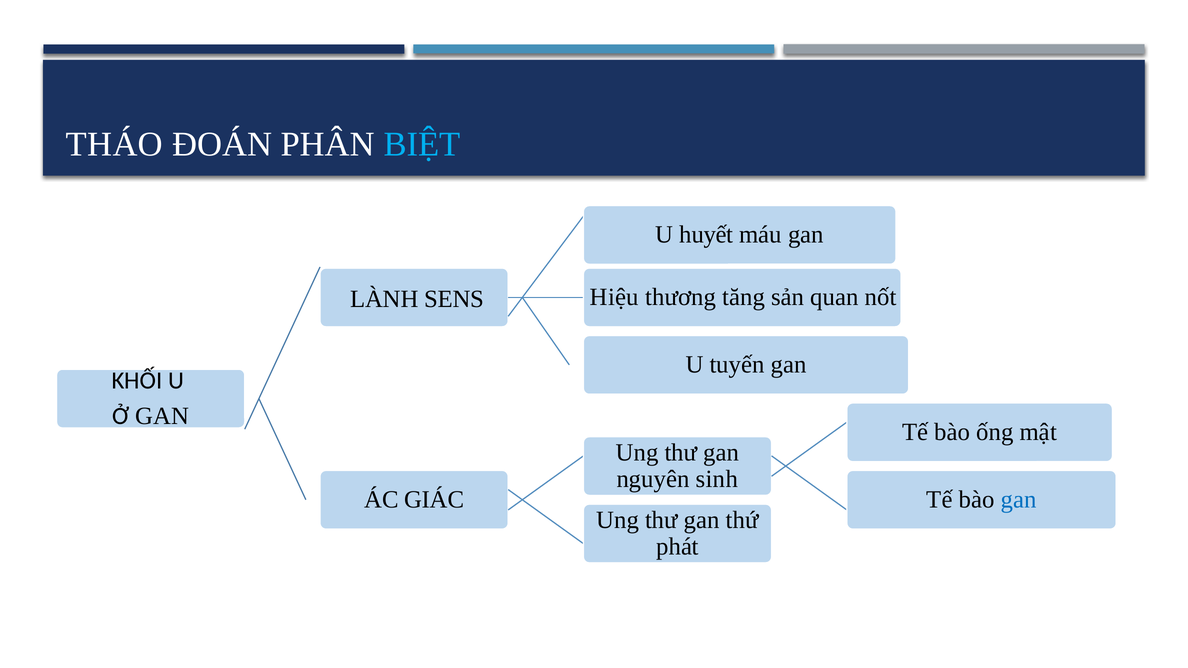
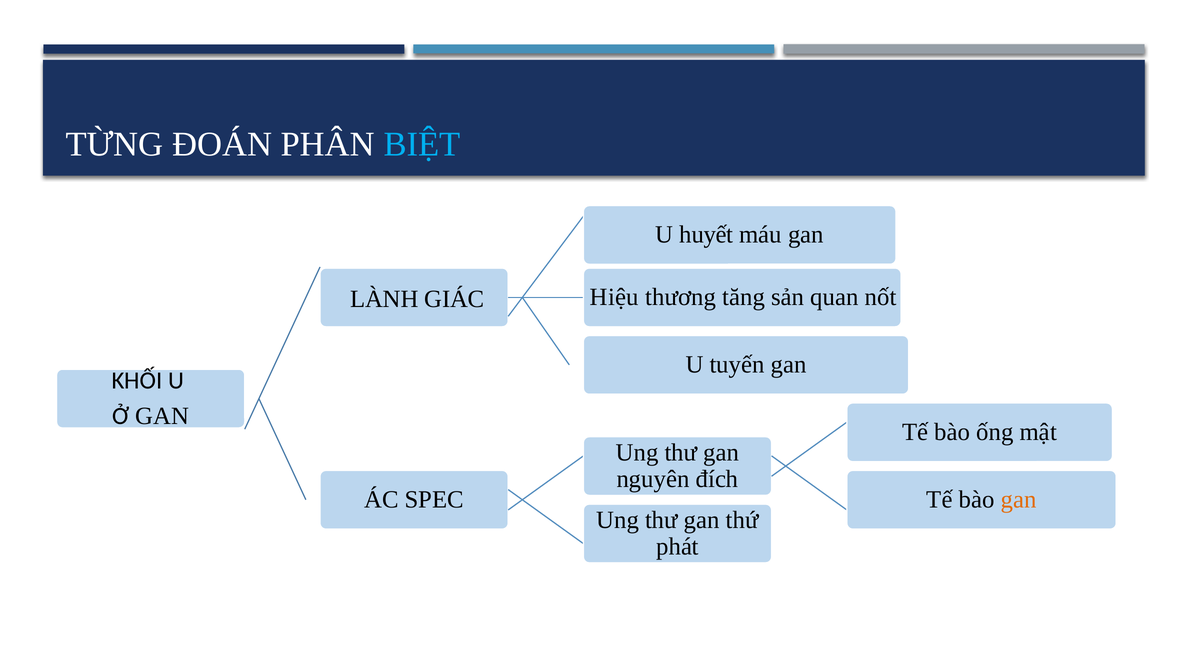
THÁO: THÁO -> TỪNG
SENS: SENS -> GIÁC
sinh: sinh -> đích
GIÁC: GIÁC -> SPEC
gan at (1019, 500) colour: blue -> orange
